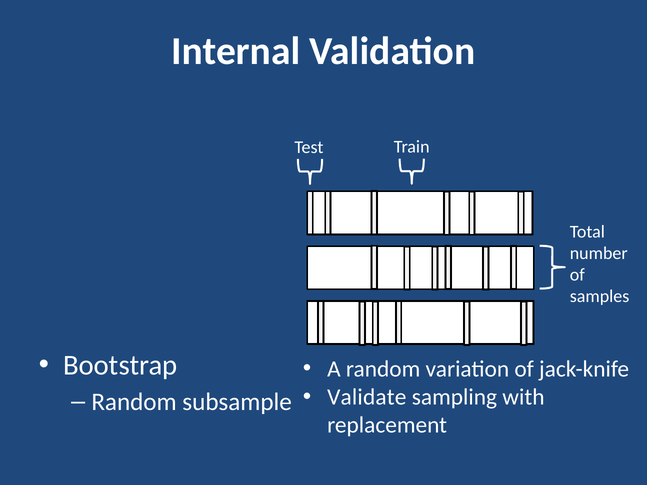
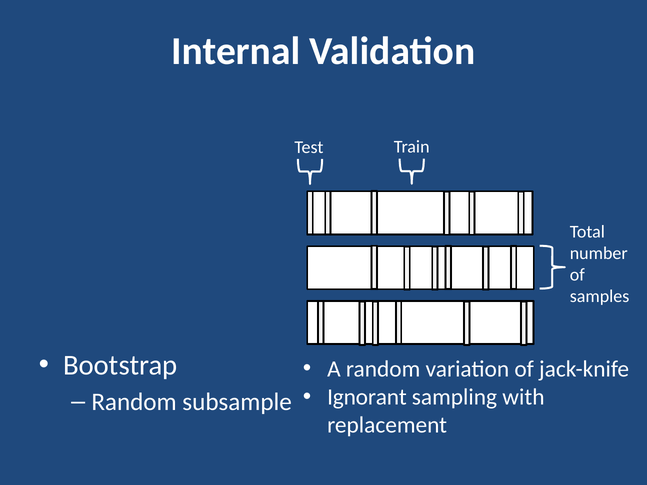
Validate: Validate -> Ignorant
